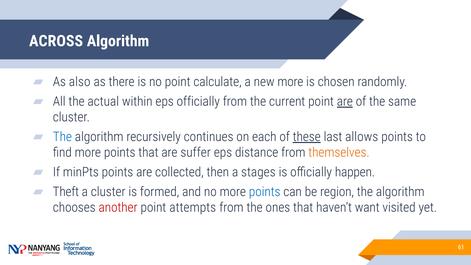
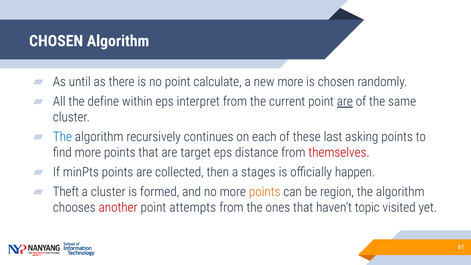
ACROSS at (56, 41): ACROSS -> CHOSEN
also: also -> until
actual: actual -> define
eps officially: officially -> interpret
these underline: present -> none
allows: allows -> asking
suffer: suffer -> target
themselves colour: orange -> red
points at (265, 192) colour: blue -> orange
want: want -> topic
